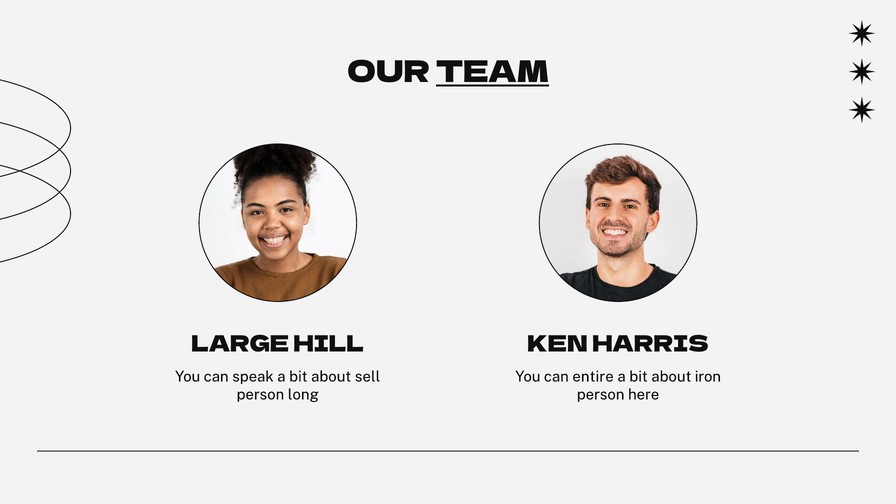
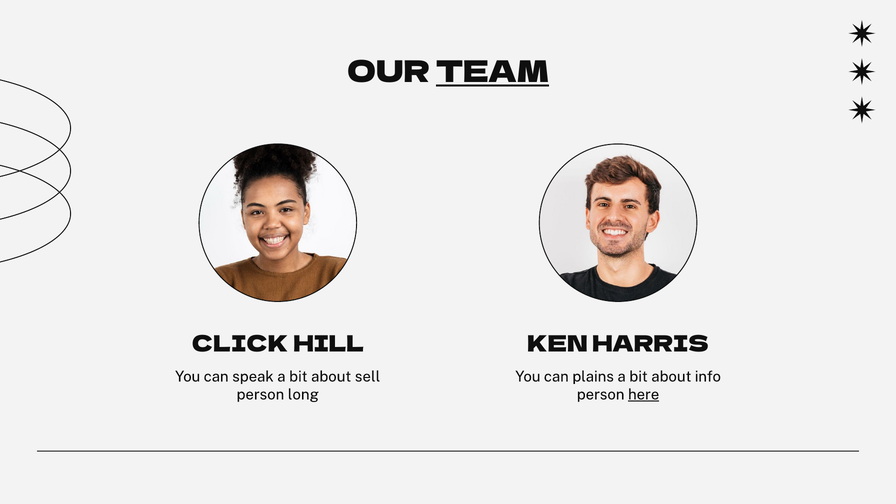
LARGE: LARGE -> CLICK
entire: entire -> plains
iron: iron -> info
here underline: none -> present
